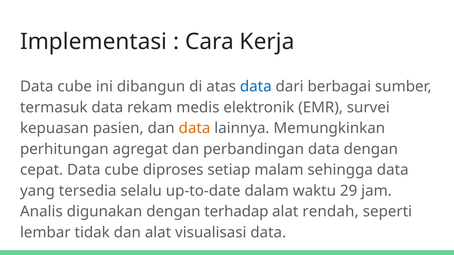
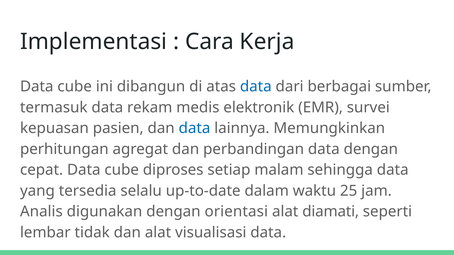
data at (194, 128) colour: orange -> blue
29: 29 -> 25
terhadap: terhadap -> orientasi
rendah: rendah -> diamati
